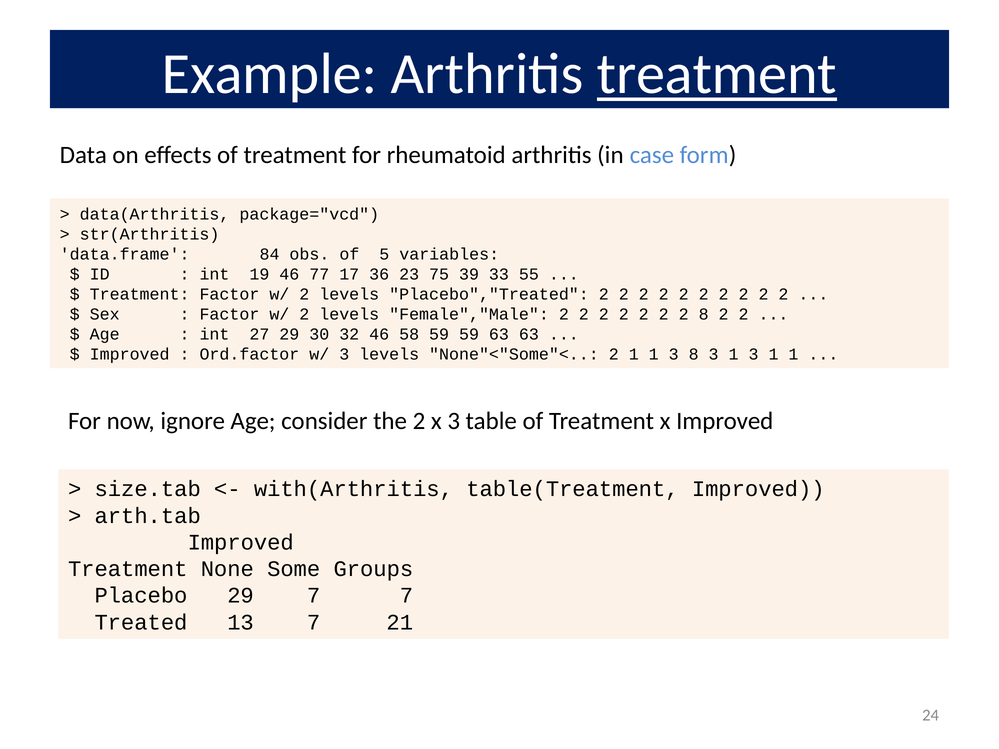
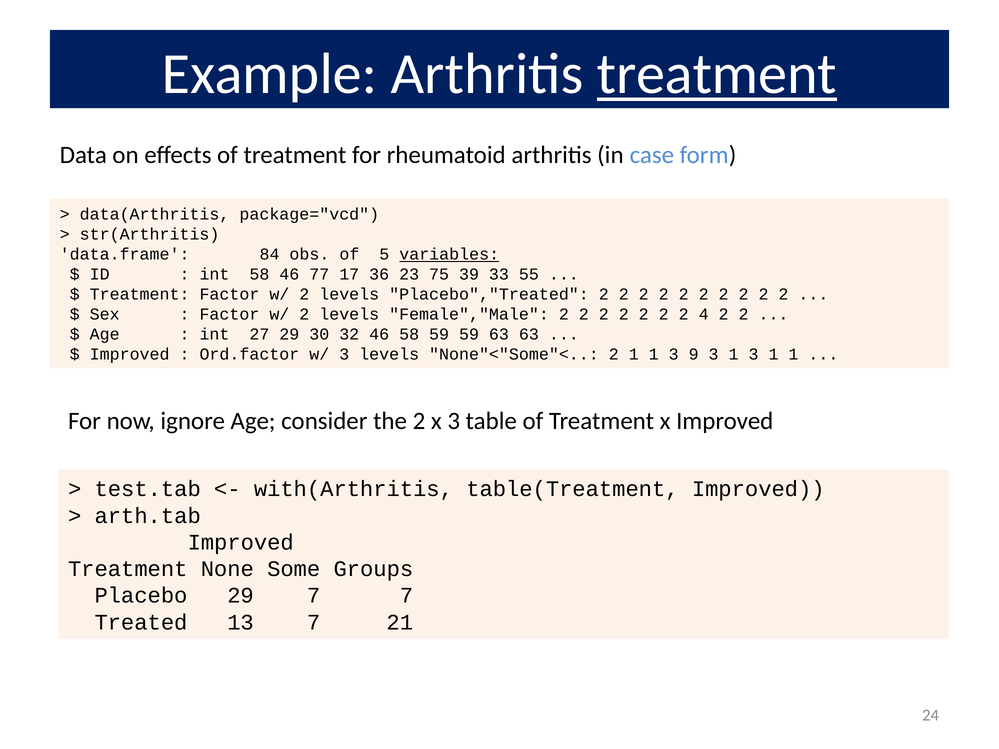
variables underline: none -> present
int 19: 19 -> 58
2 8: 8 -> 4
3 8: 8 -> 9
size.tab: size.tab -> test.tab
